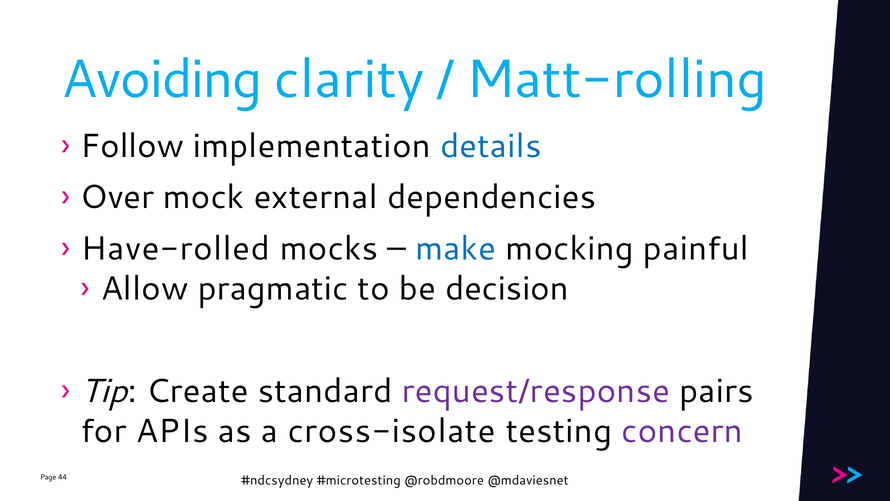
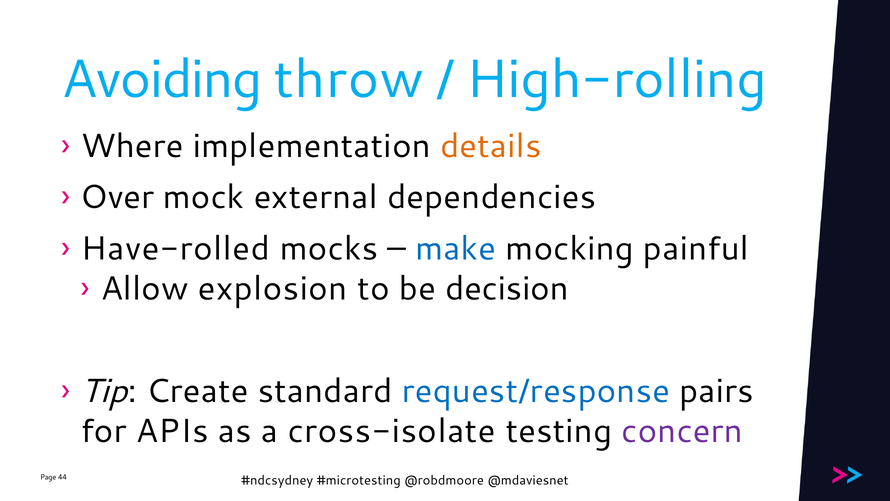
clarity: clarity -> throw
Matt-rolling: Matt-rolling -> High-rolling
Follow: Follow -> Where
details colour: blue -> orange
pragmatic: pragmatic -> explosion
request/response colour: purple -> blue
